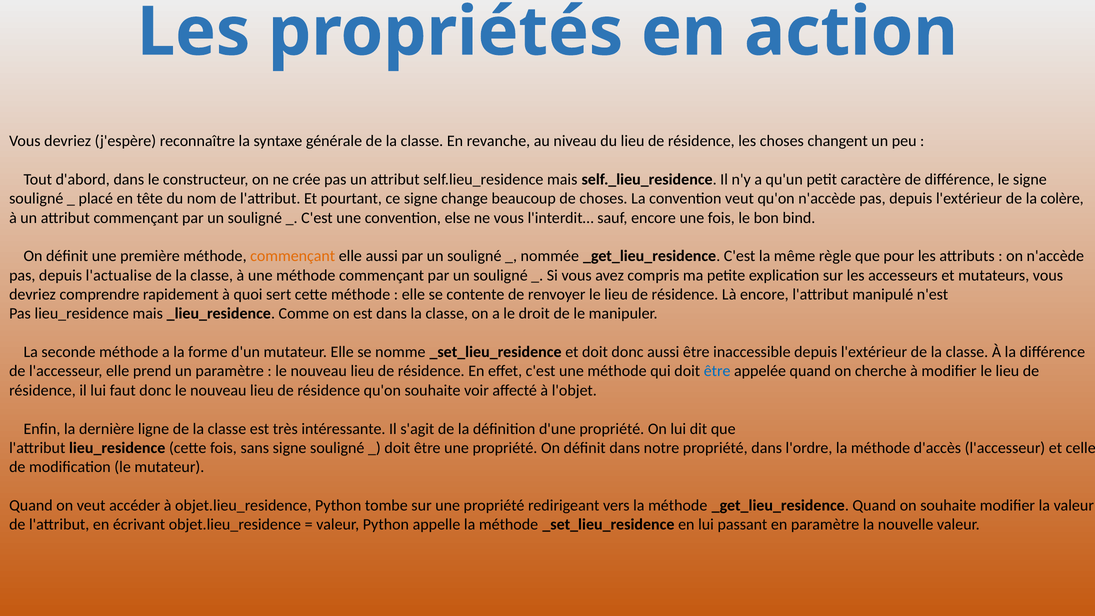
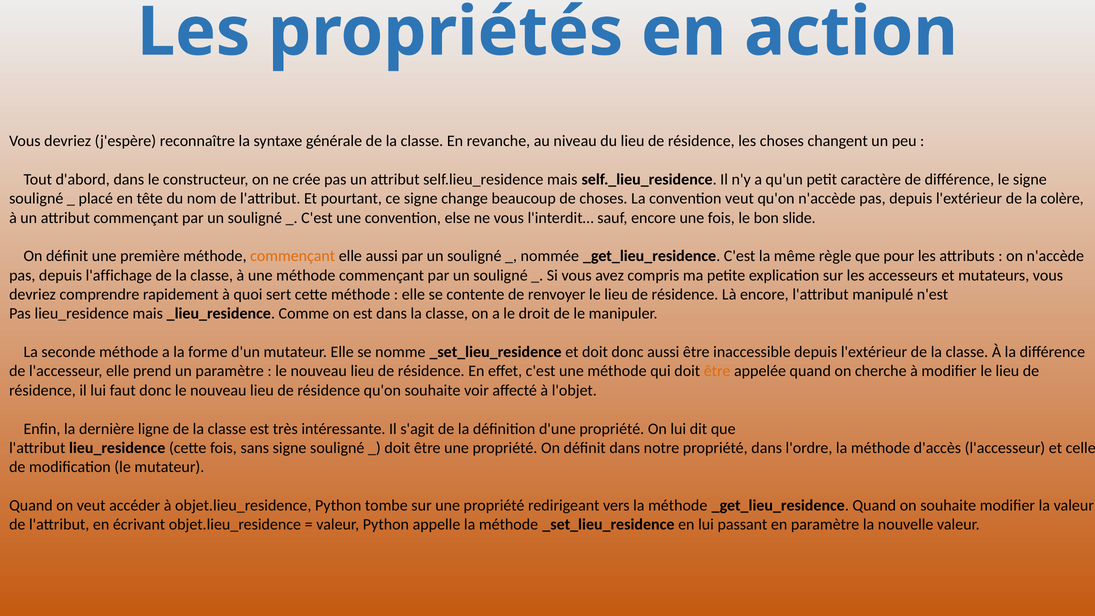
bind: bind -> slide
l'actualise: l'actualise -> l'affichage
être at (717, 371) colour: blue -> orange
